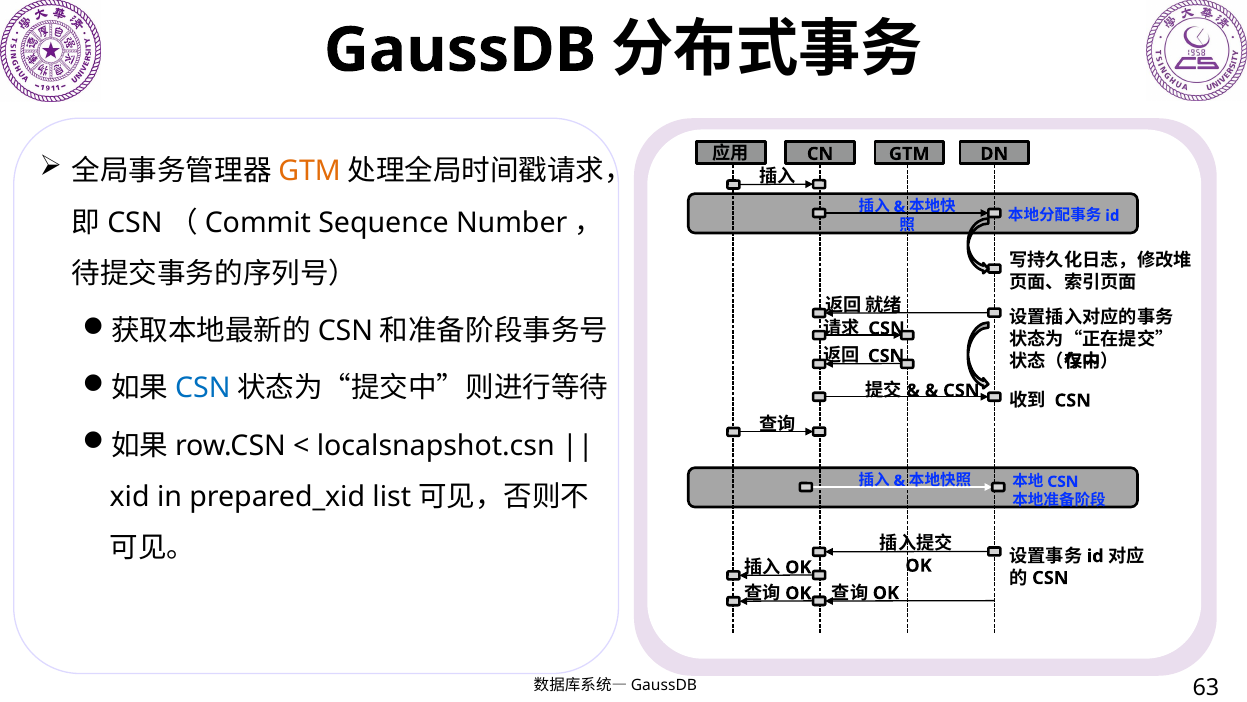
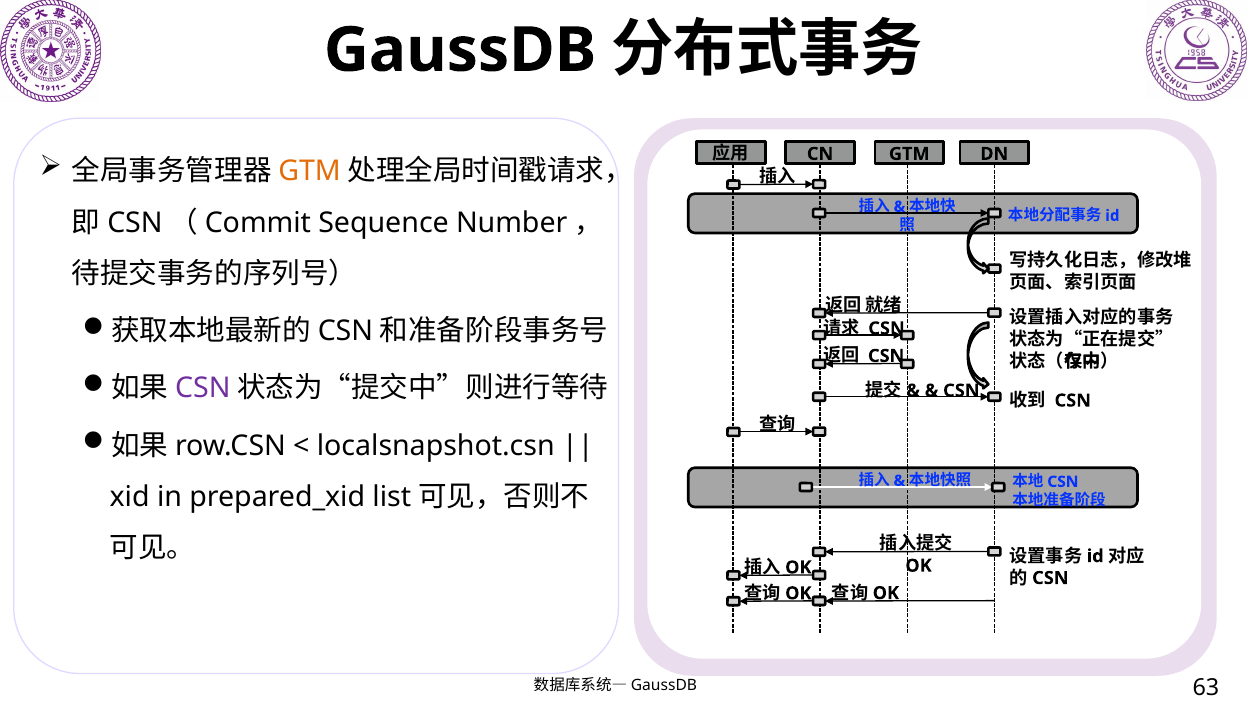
CSN at (203, 388) colour: blue -> purple
